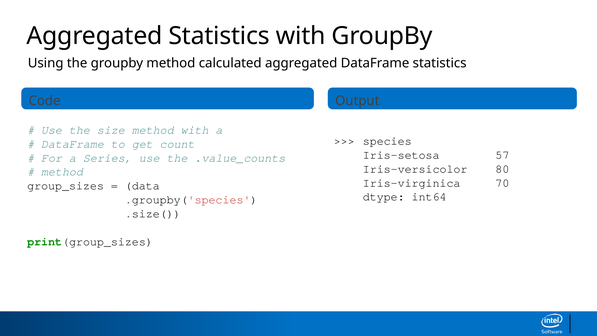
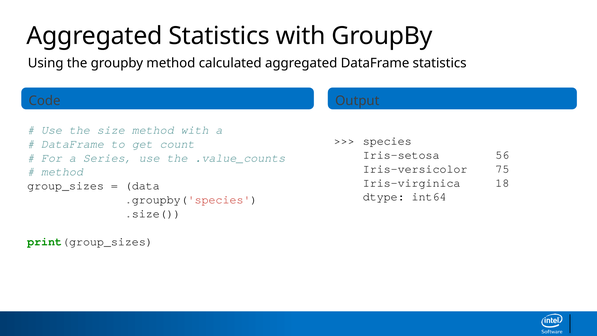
57: 57 -> 56
80: 80 -> 75
70: 70 -> 18
